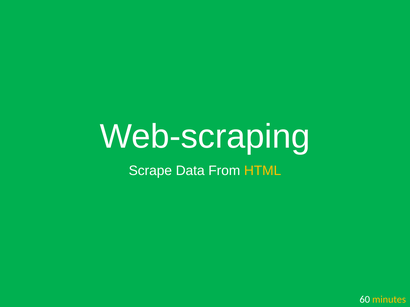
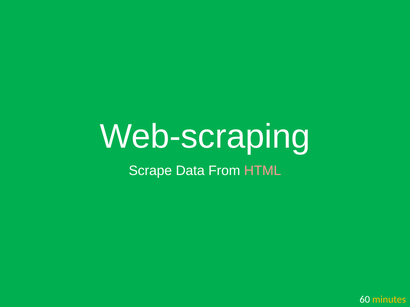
HTML colour: yellow -> pink
